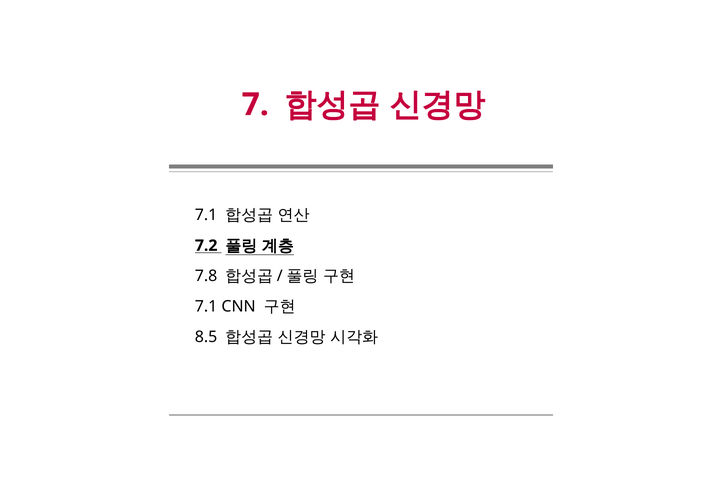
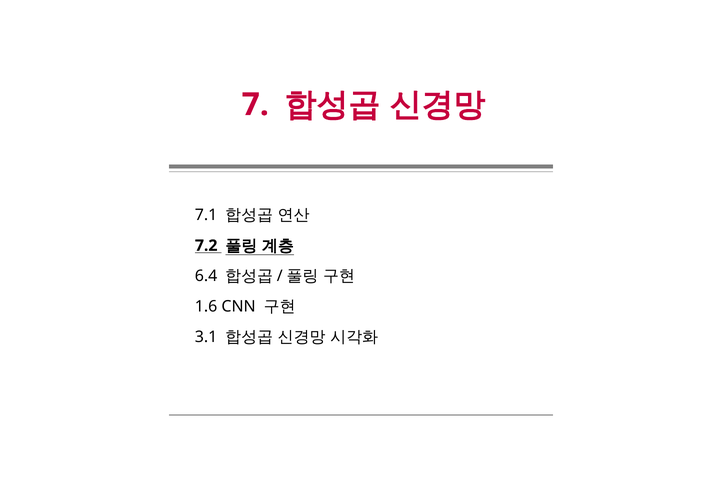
7.8: 7.8 -> 6.4
7.1 at (206, 307): 7.1 -> 1.6
8.5: 8.5 -> 3.1
